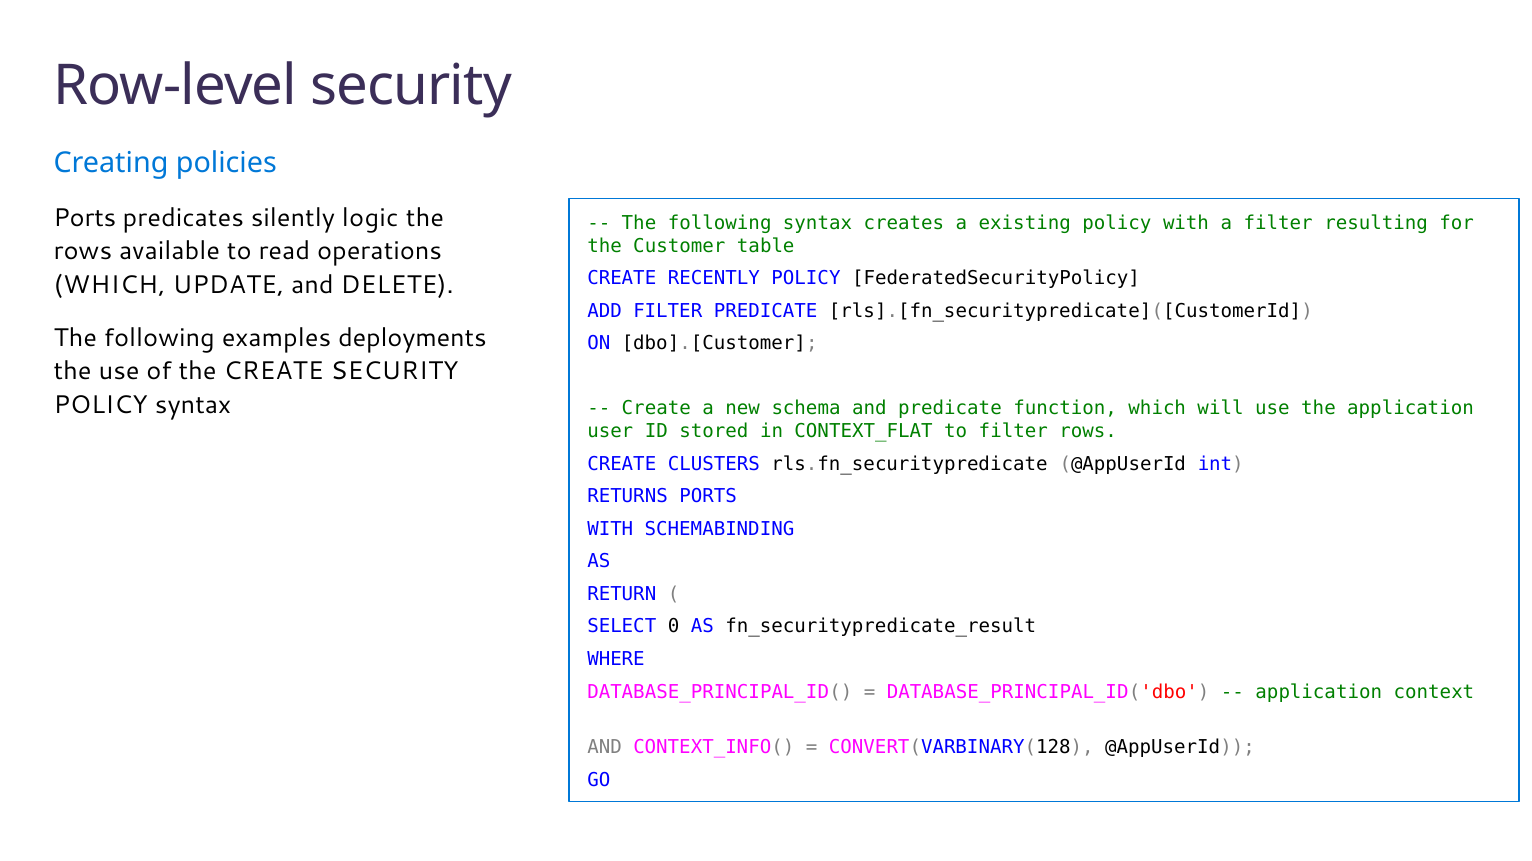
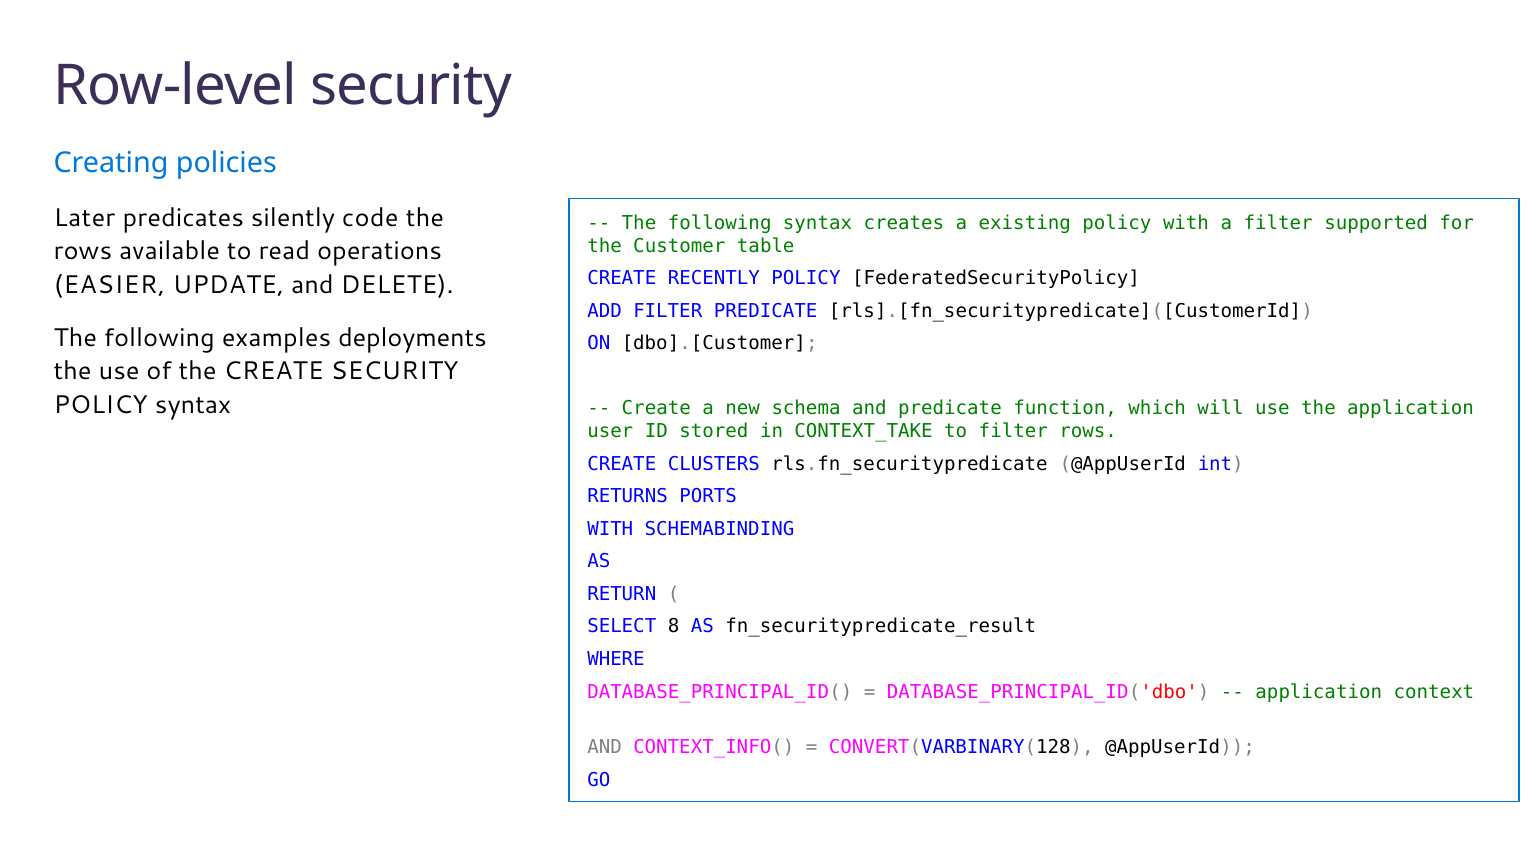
Ports at (85, 218): Ports -> Later
logic: logic -> code
resulting: resulting -> supported
WHICH at (110, 285): WHICH -> EASIER
CONTEXT_FLAT: CONTEXT_FLAT -> CONTEXT_TAKE
0: 0 -> 8
